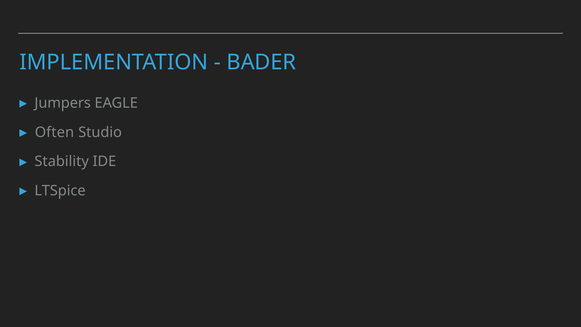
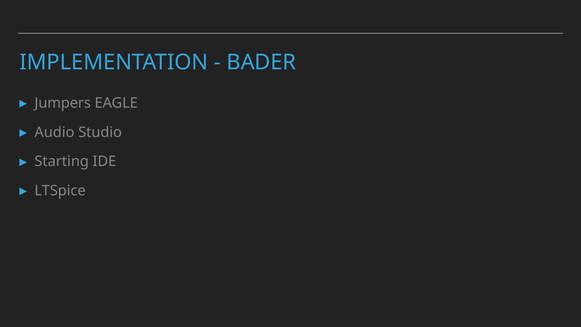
Often: Often -> Audio
Stability: Stability -> Starting
